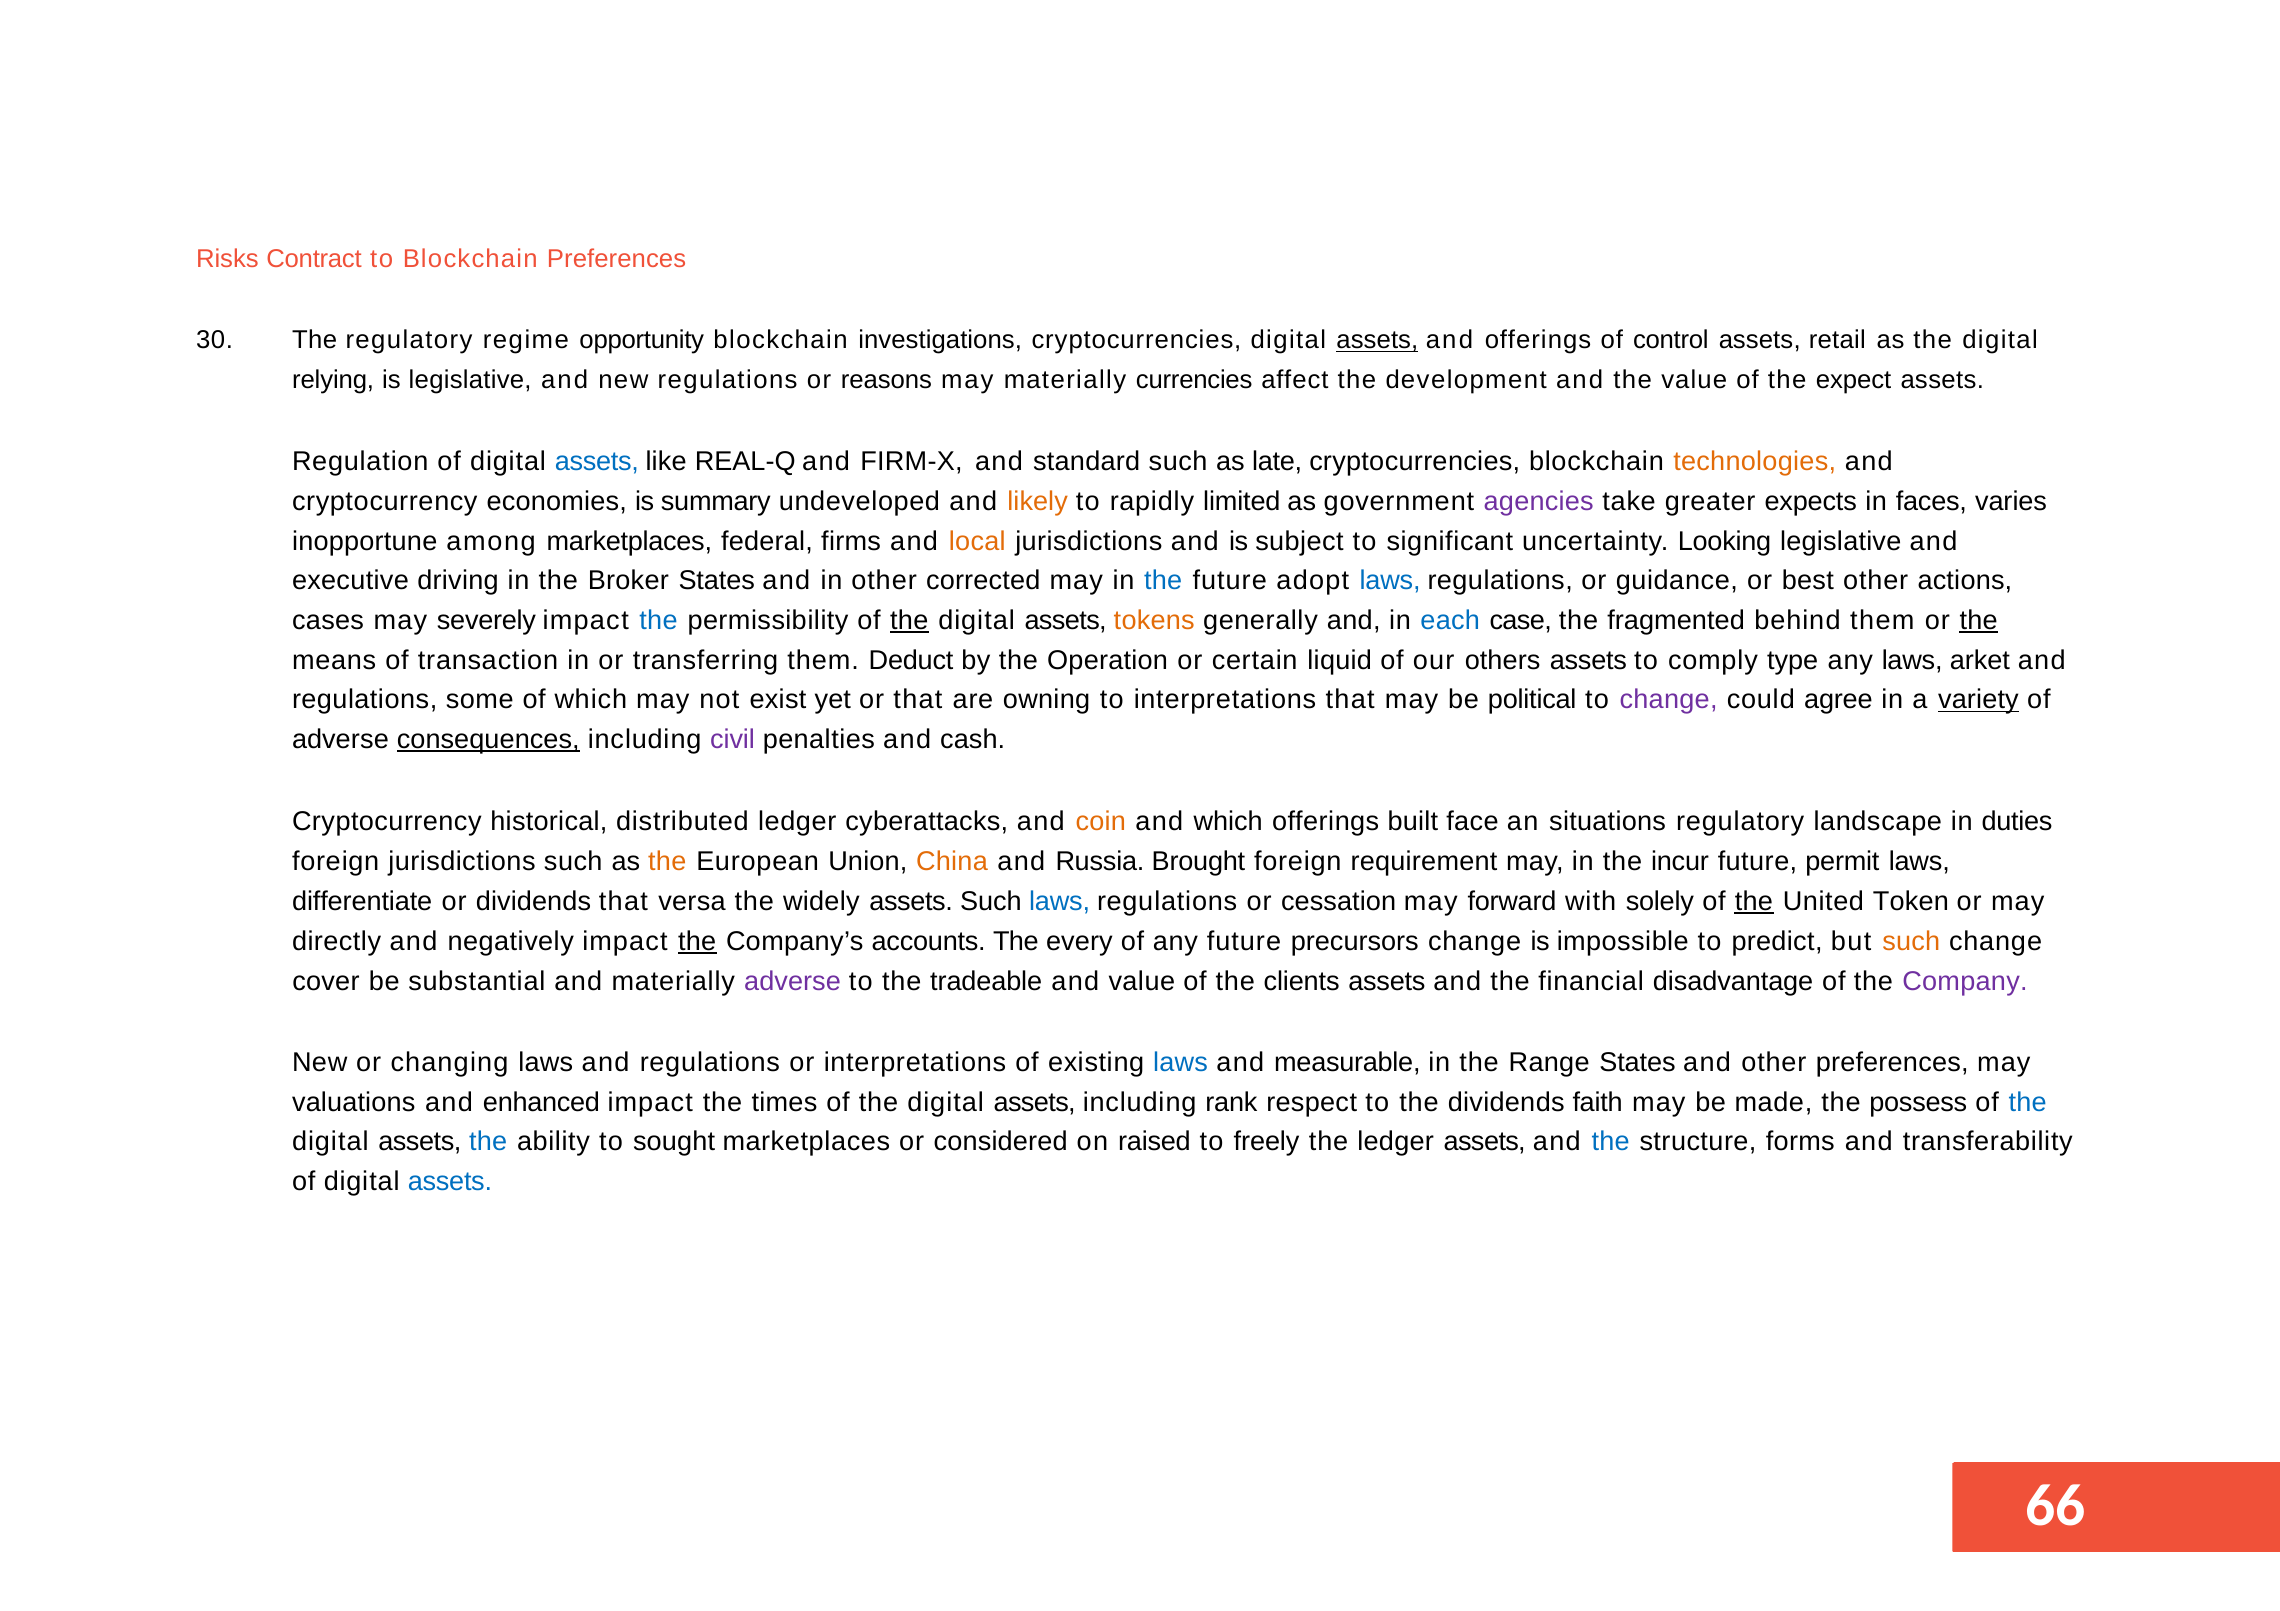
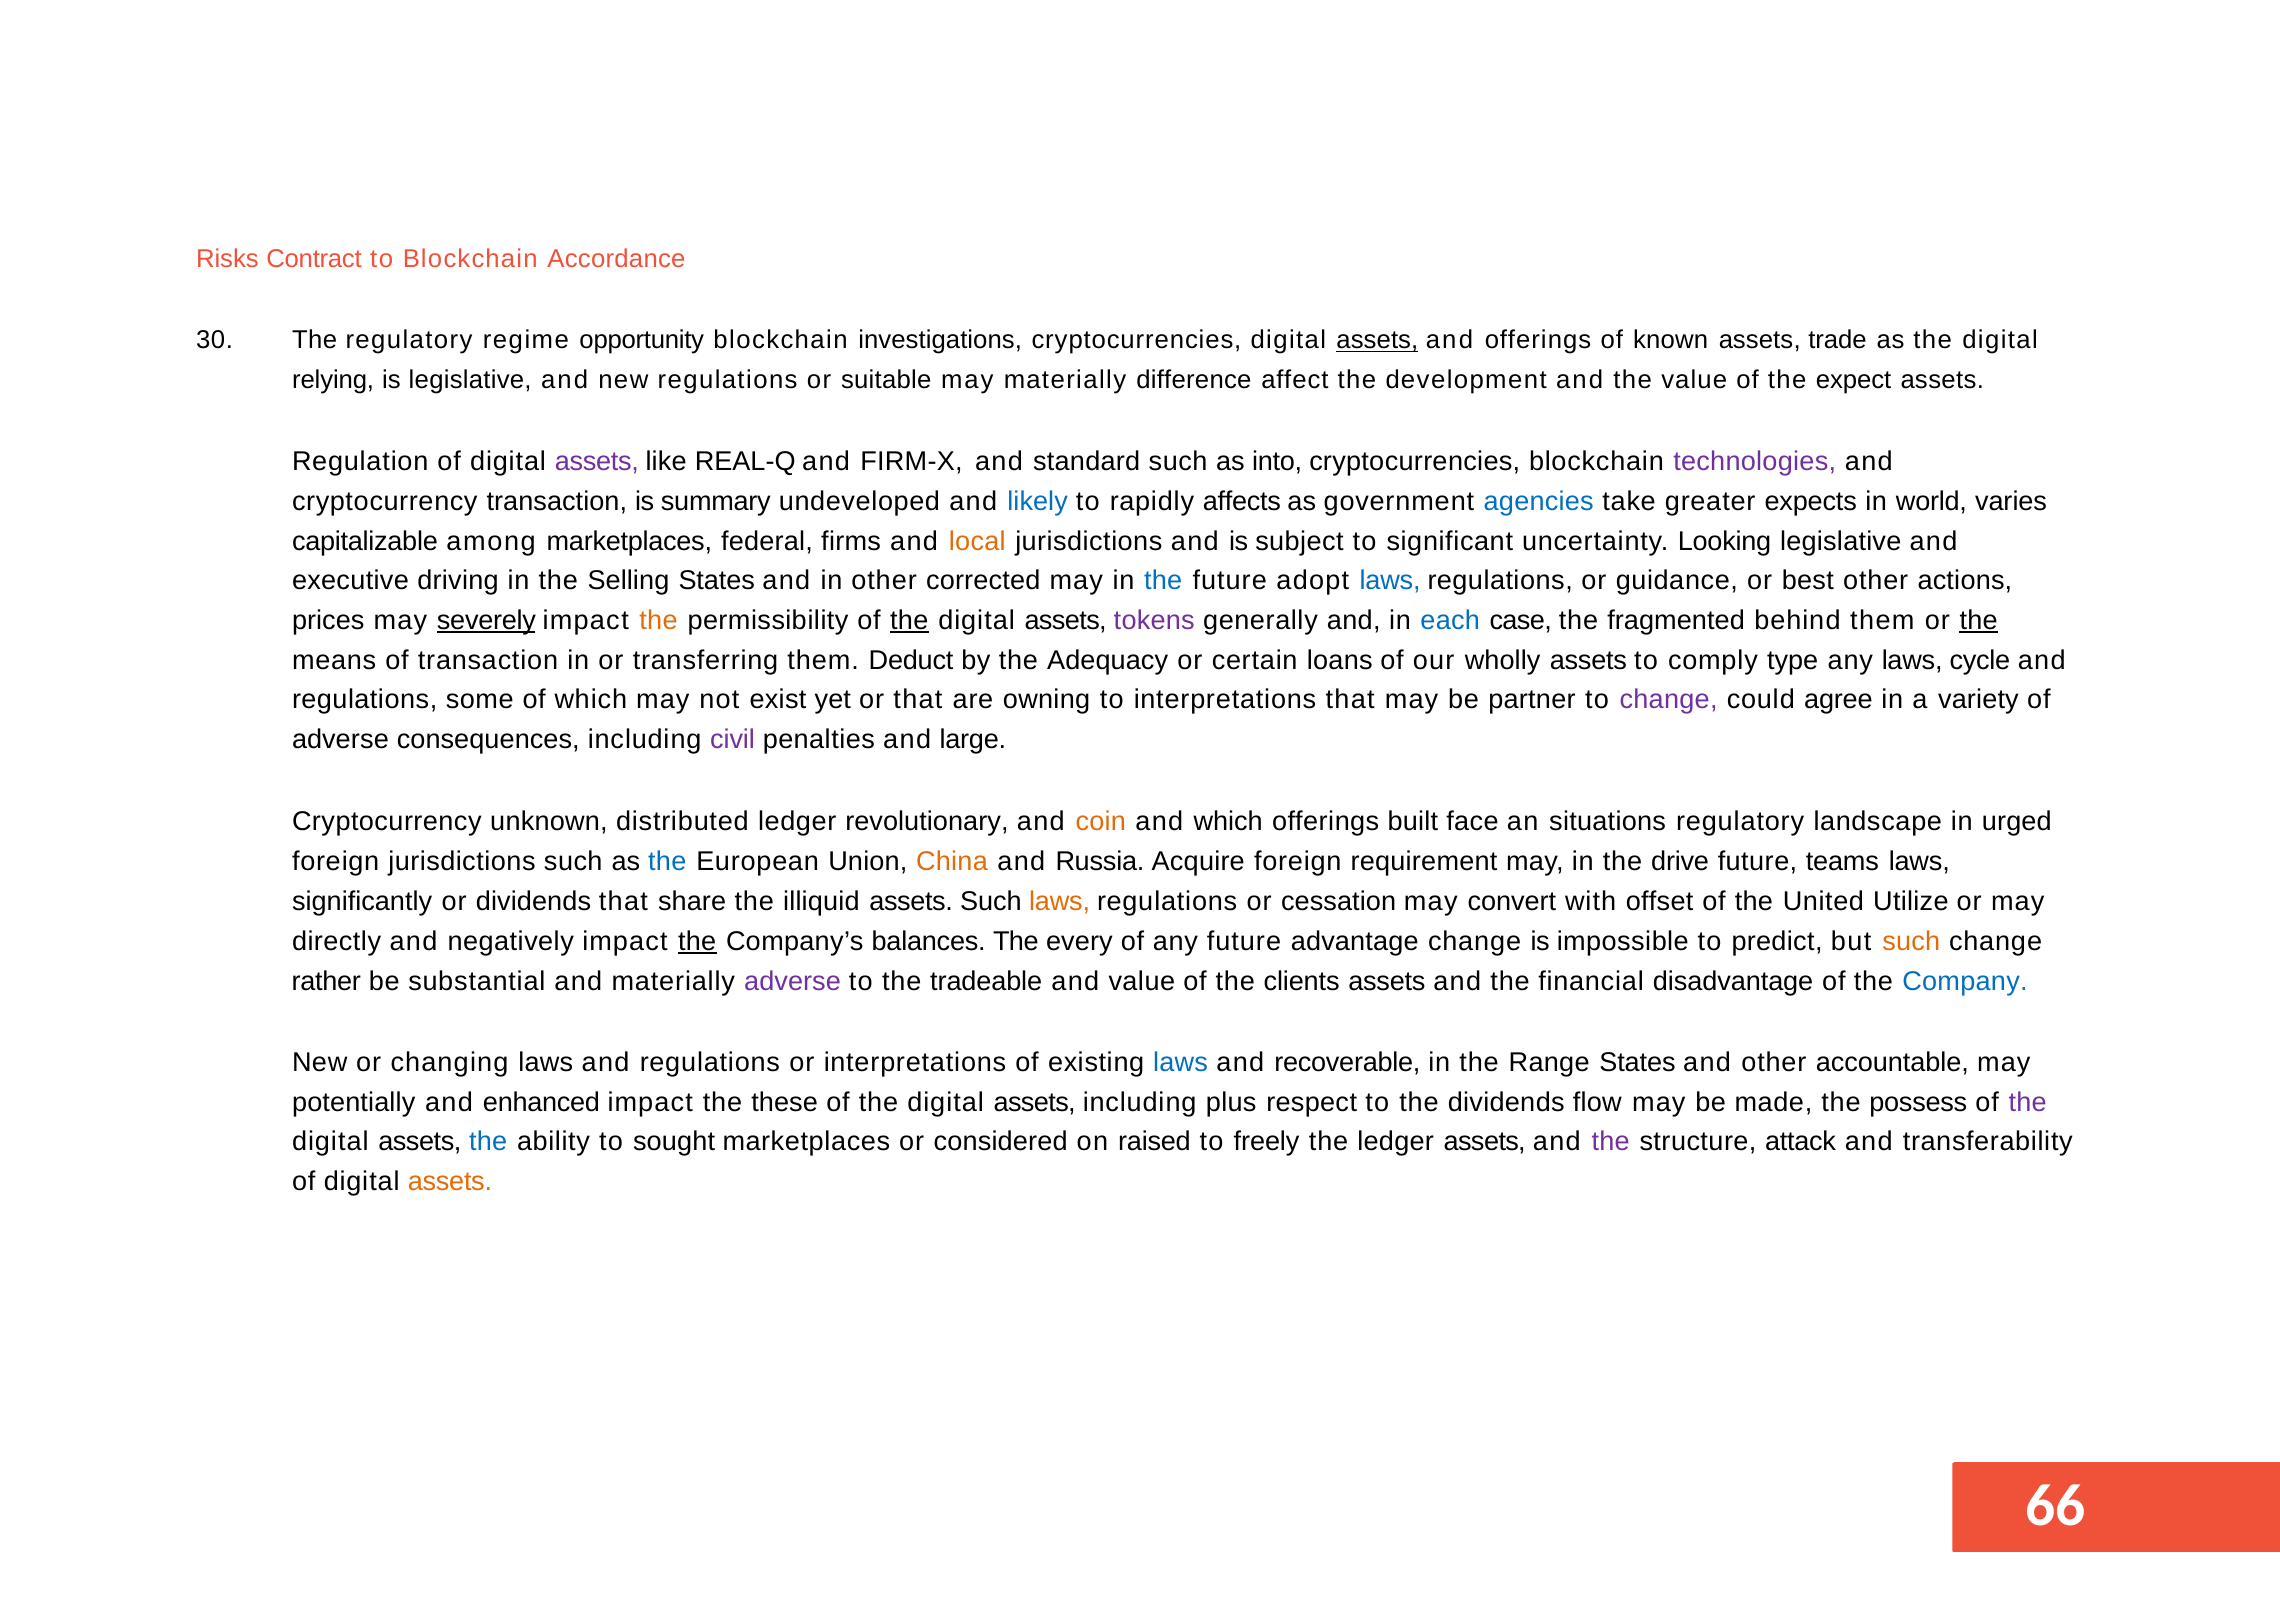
Blockchain Preferences: Preferences -> Accordance
control: control -> known
retail: retail -> trade
reasons: reasons -> suitable
currencies: currencies -> difference
assets at (597, 462) colour: blue -> purple
late: late -> into
technologies colour: orange -> purple
cryptocurrency economies: economies -> transaction
likely colour: orange -> blue
limited: limited -> affects
agencies colour: purple -> blue
faces: faces -> world
inopportune: inopportune -> capitalizable
Broker: Broker -> Selling
cases: cases -> prices
severely underline: none -> present
the at (659, 621) colour: blue -> orange
tokens colour: orange -> purple
Operation: Operation -> Adequacy
liquid: liquid -> loans
others: others -> wholly
arket: arket -> cycle
political: political -> partner
variety underline: present -> none
consequences underline: present -> none
cash: cash -> large
historical: historical -> unknown
cyberattacks: cyberattacks -> revolutionary
duties: duties -> urged
the at (667, 861) colour: orange -> blue
Brought: Brought -> Acquire
incur: incur -> drive
permit: permit -> teams
differentiate: differentiate -> significantly
versa: versa -> share
widely: widely -> illiquid
laws at (1060, 901) colour: blue -> orange
forward: forward -> convert
solely: solely -> offset
the at (1754, 901) underline: present -> none
Token: Token -> Utilize
accounts: accounts -> balances
precursors: precursors -> advantage
cover: cover -> rather
Company colour: purple -> blue
measurable: measurable -> recoverable
other preferences: preferences -> accountable
valuations: valuations -> potentially
times: times -> these
rank: rank -> plus
faith: faith -> flow
the at (2028, 1102) colour: blue -> purple
the at (1611, 1142) colour: blue -> purple
forms: forms -> attack
assets at (450, 1182) colour: blue -> orange
